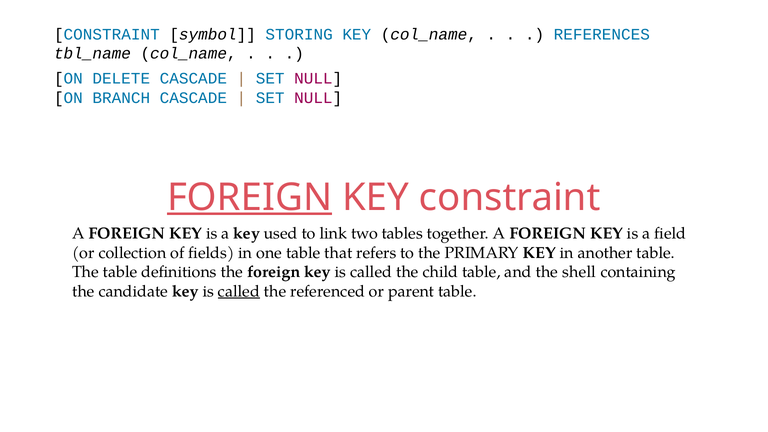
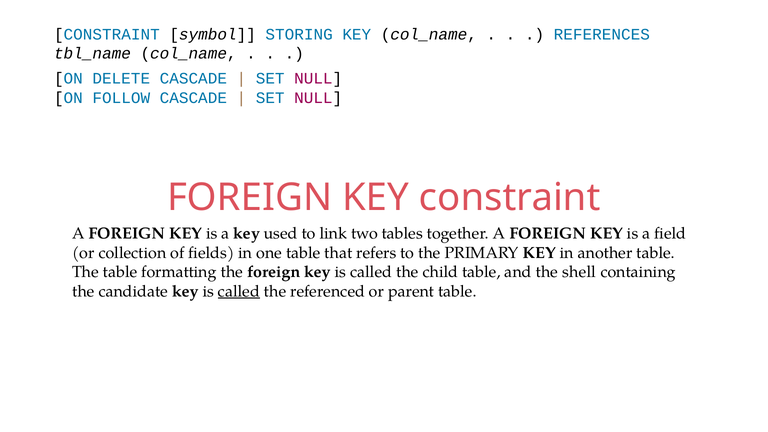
BRANCH: BRANCH -> FOLLOW
FOREIGN at (250, 197) underline: present -> none
definitions: definitions -> formatting
